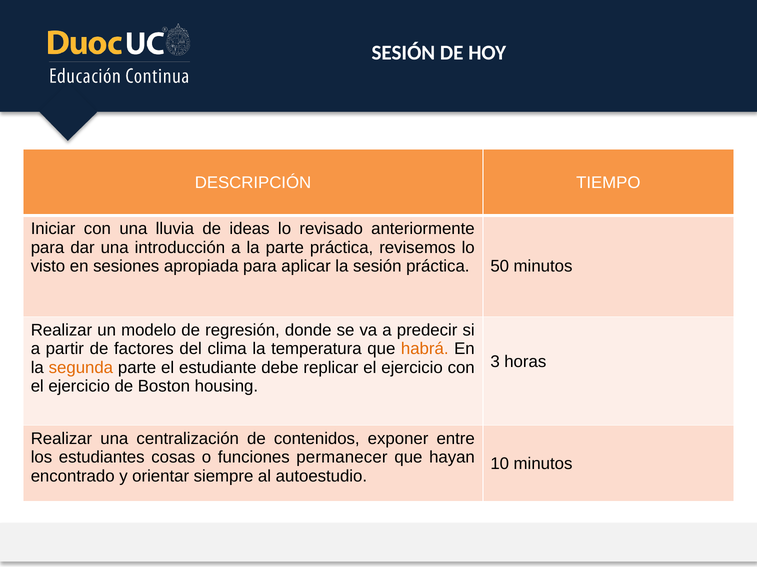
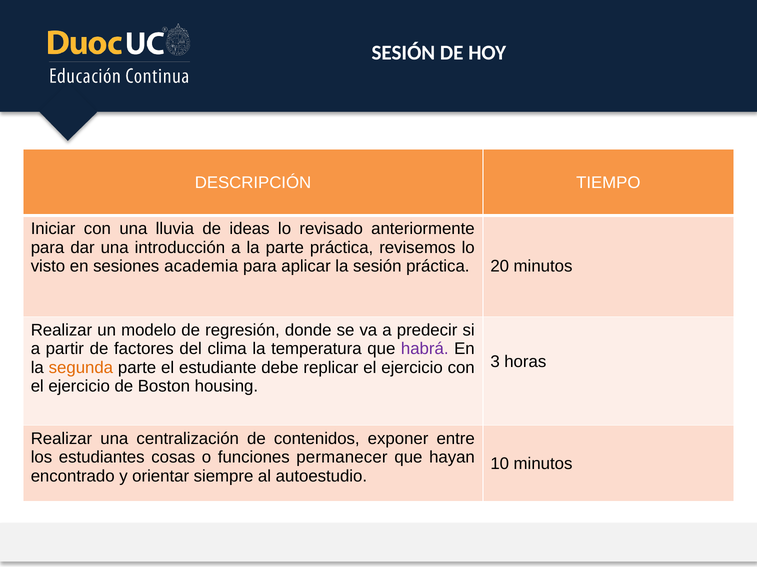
apropiada: apropiada -> academia
50: 50 -> 20
habrá colour: orange -> purple
